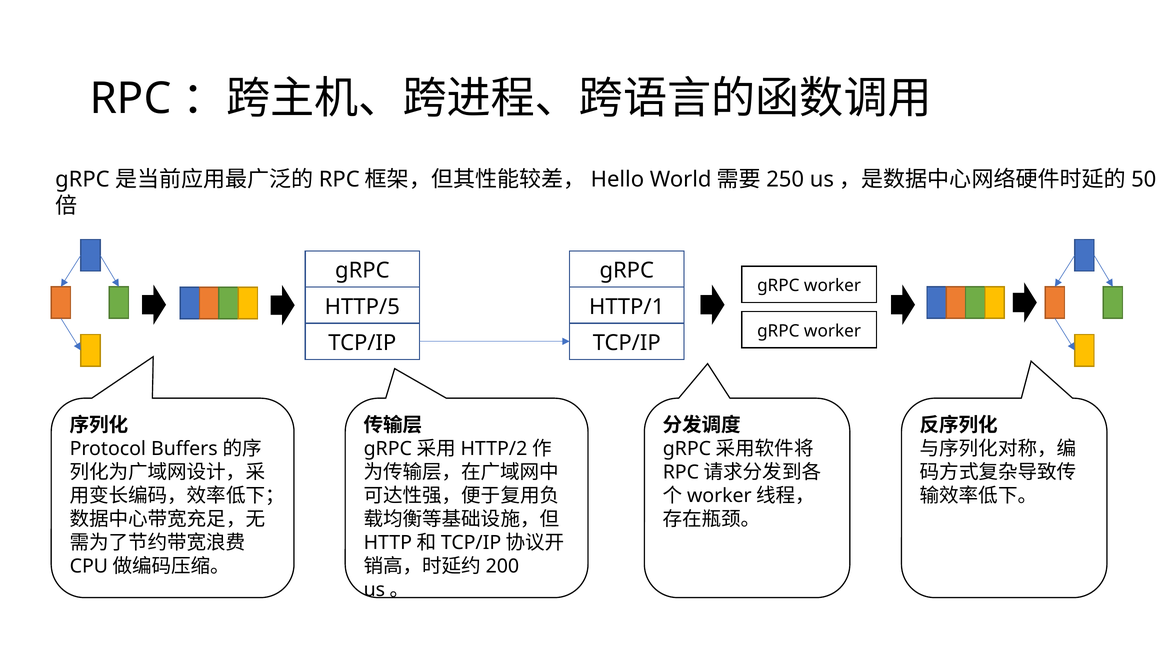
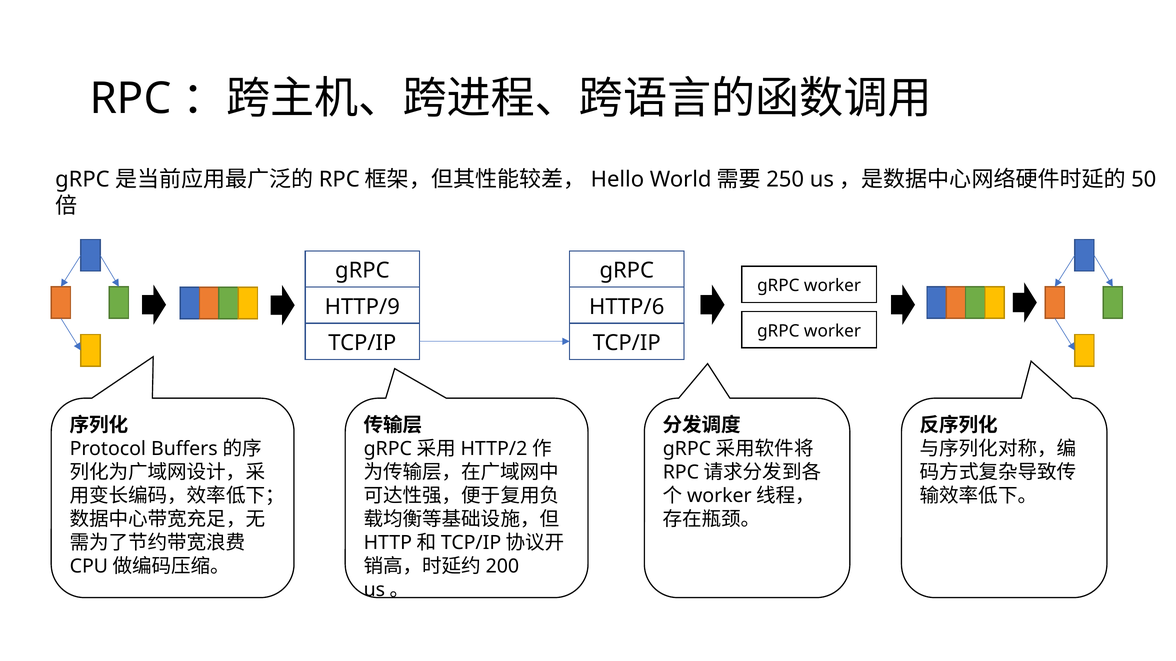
HTTP/5: HTTP/5 -> HTTP/9
HTTP/1: HTTP/1 -> HTTP/6
